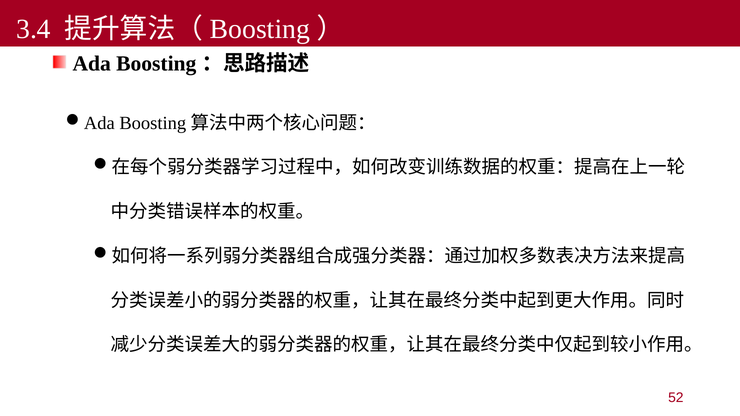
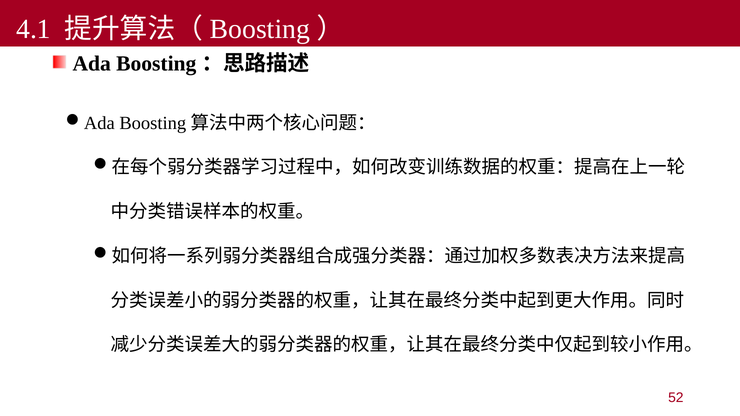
3.4: 3.4 -> 4.1
